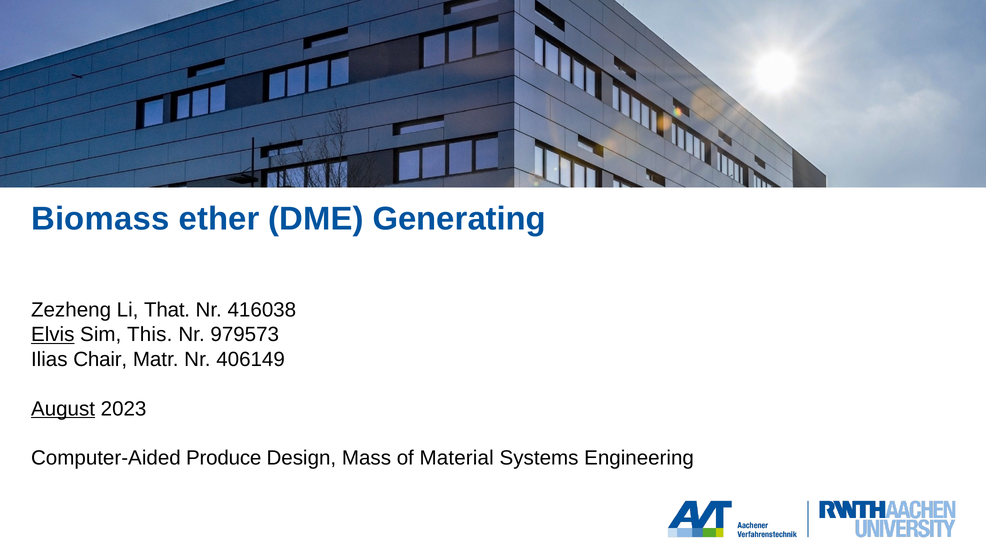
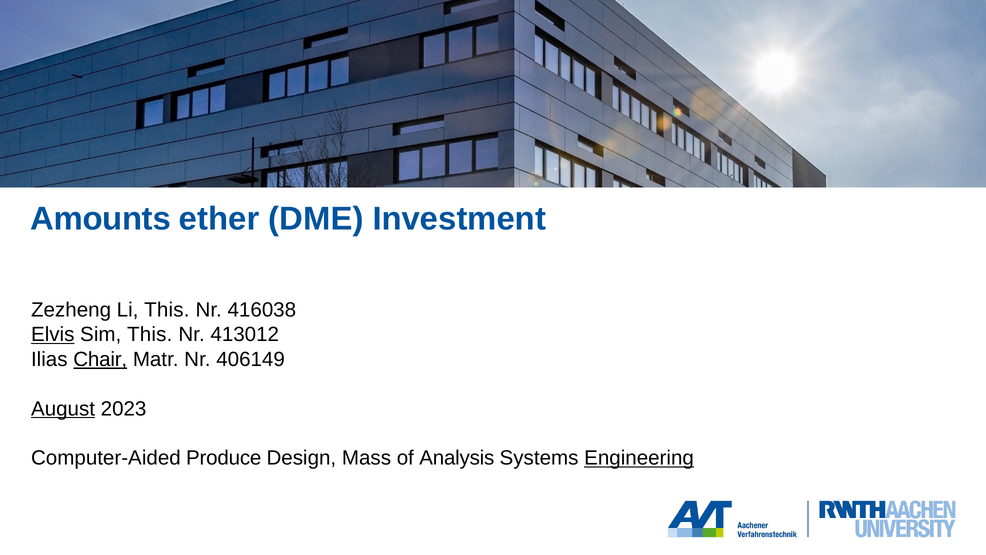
Biomass: Biomass -> Amounts
Generating: Generating -> Investment
Li That: That -> This
979573: 979573 -> 413012
Chair underline: none -> present
Material: Material -> Analysis
Engineering underline: none -> present
